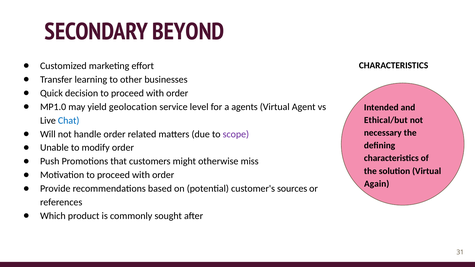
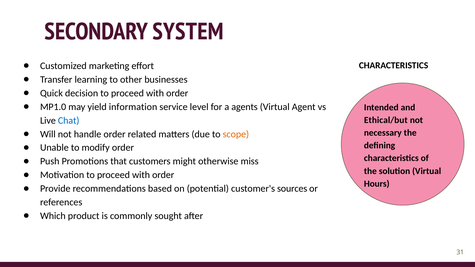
BEYOND: BEYOND -> SYSTEM
geolocation: geolocation -> information
scope colour: purple -> orange
Again: Again -> Hours
